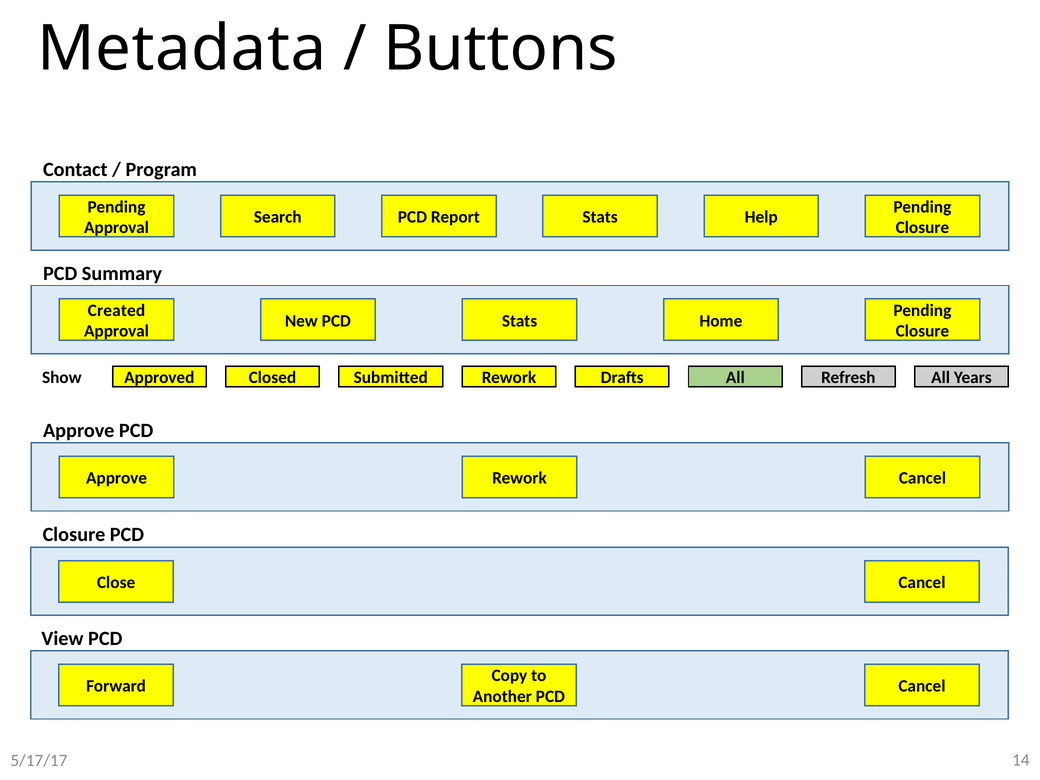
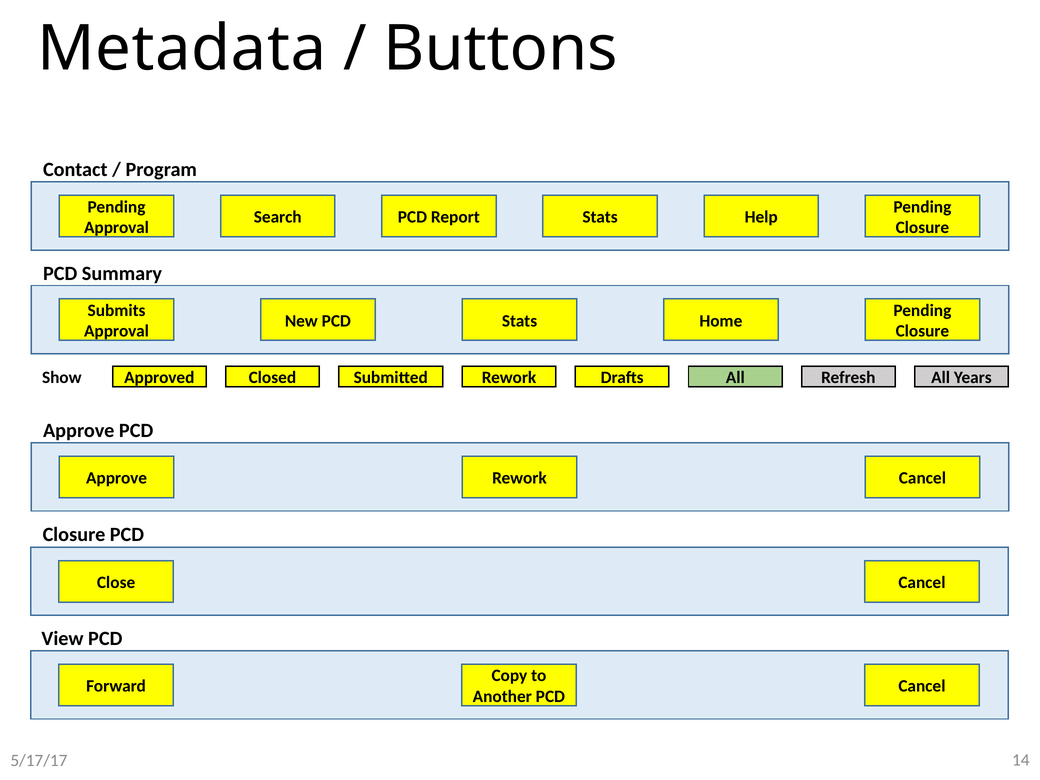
Created: Created -> Submits
